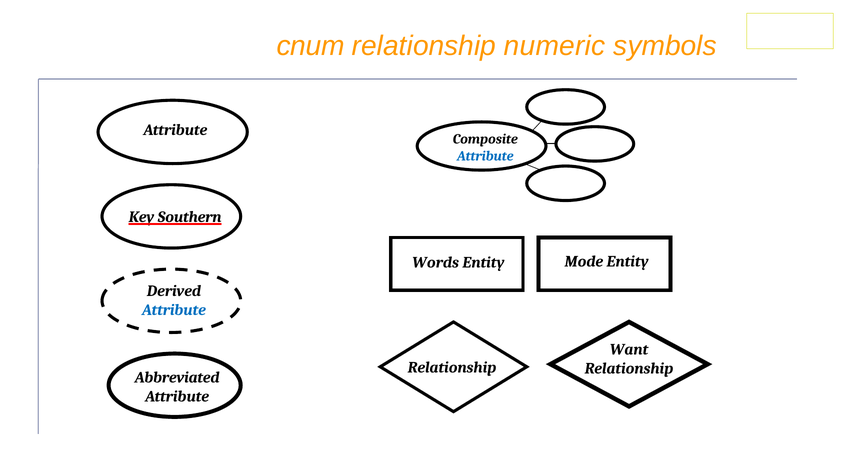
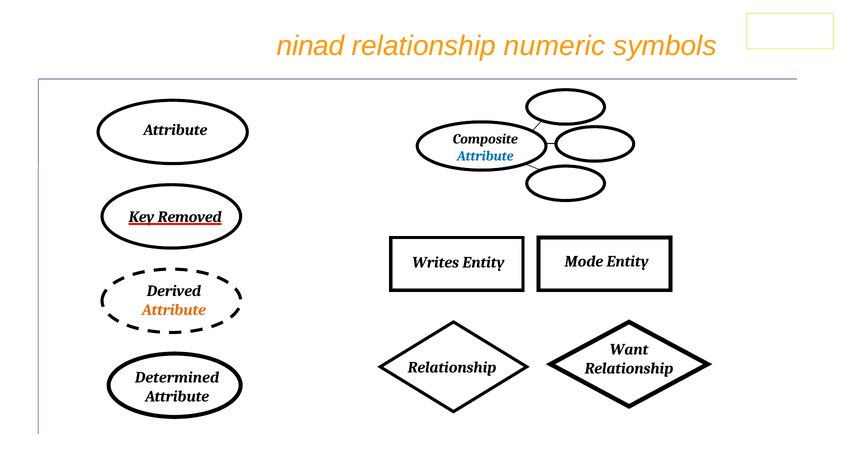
cnum: cnum -> ninad
Southern: Southern -> Removed
Words: Words -> Writes
Attribute at (174, 310) colour: blue -> orange
Abbreviated: Abbreviated -> Determined
